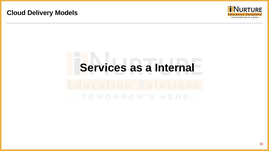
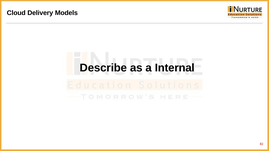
Services: Services -> Describe
